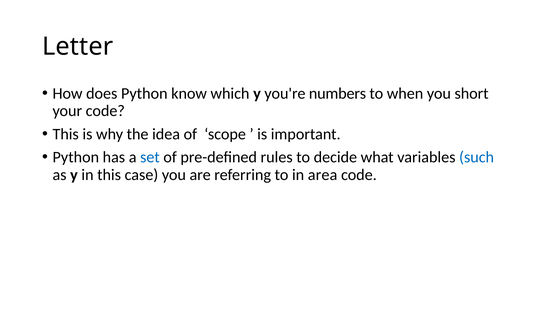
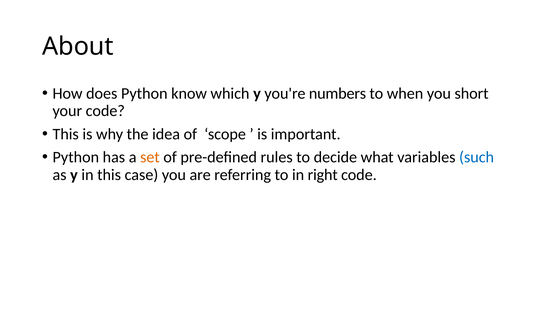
Letter: Letter -> About
set colour: blue -> orange
area: area -> right
